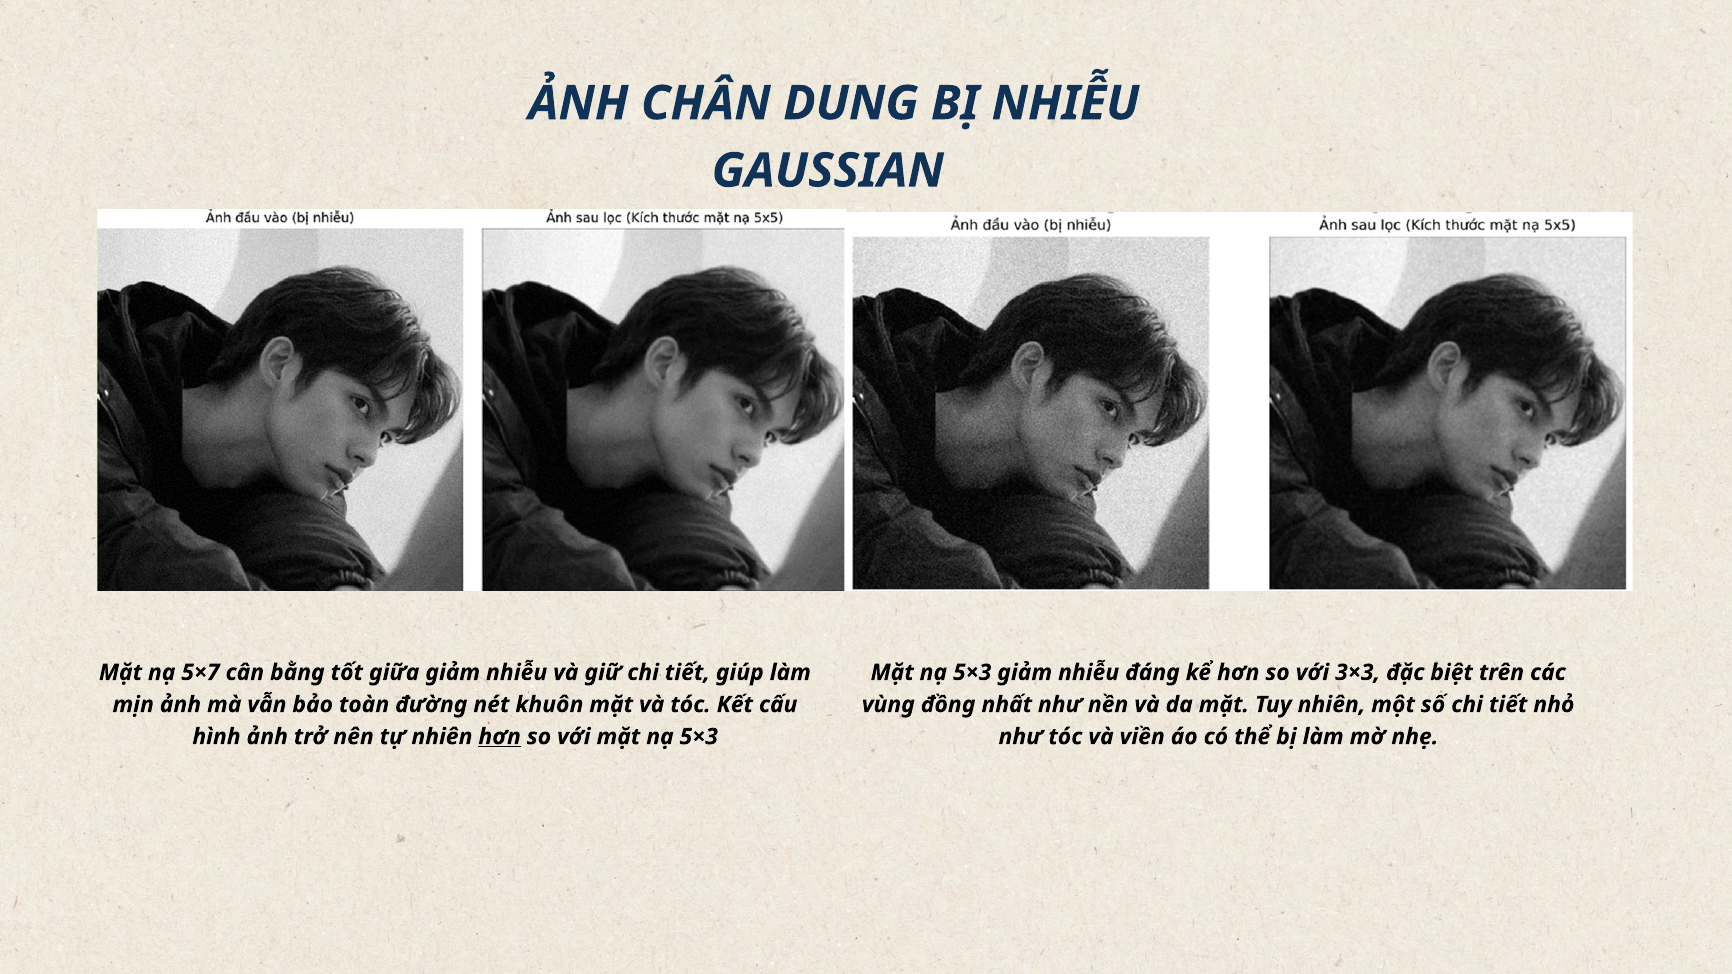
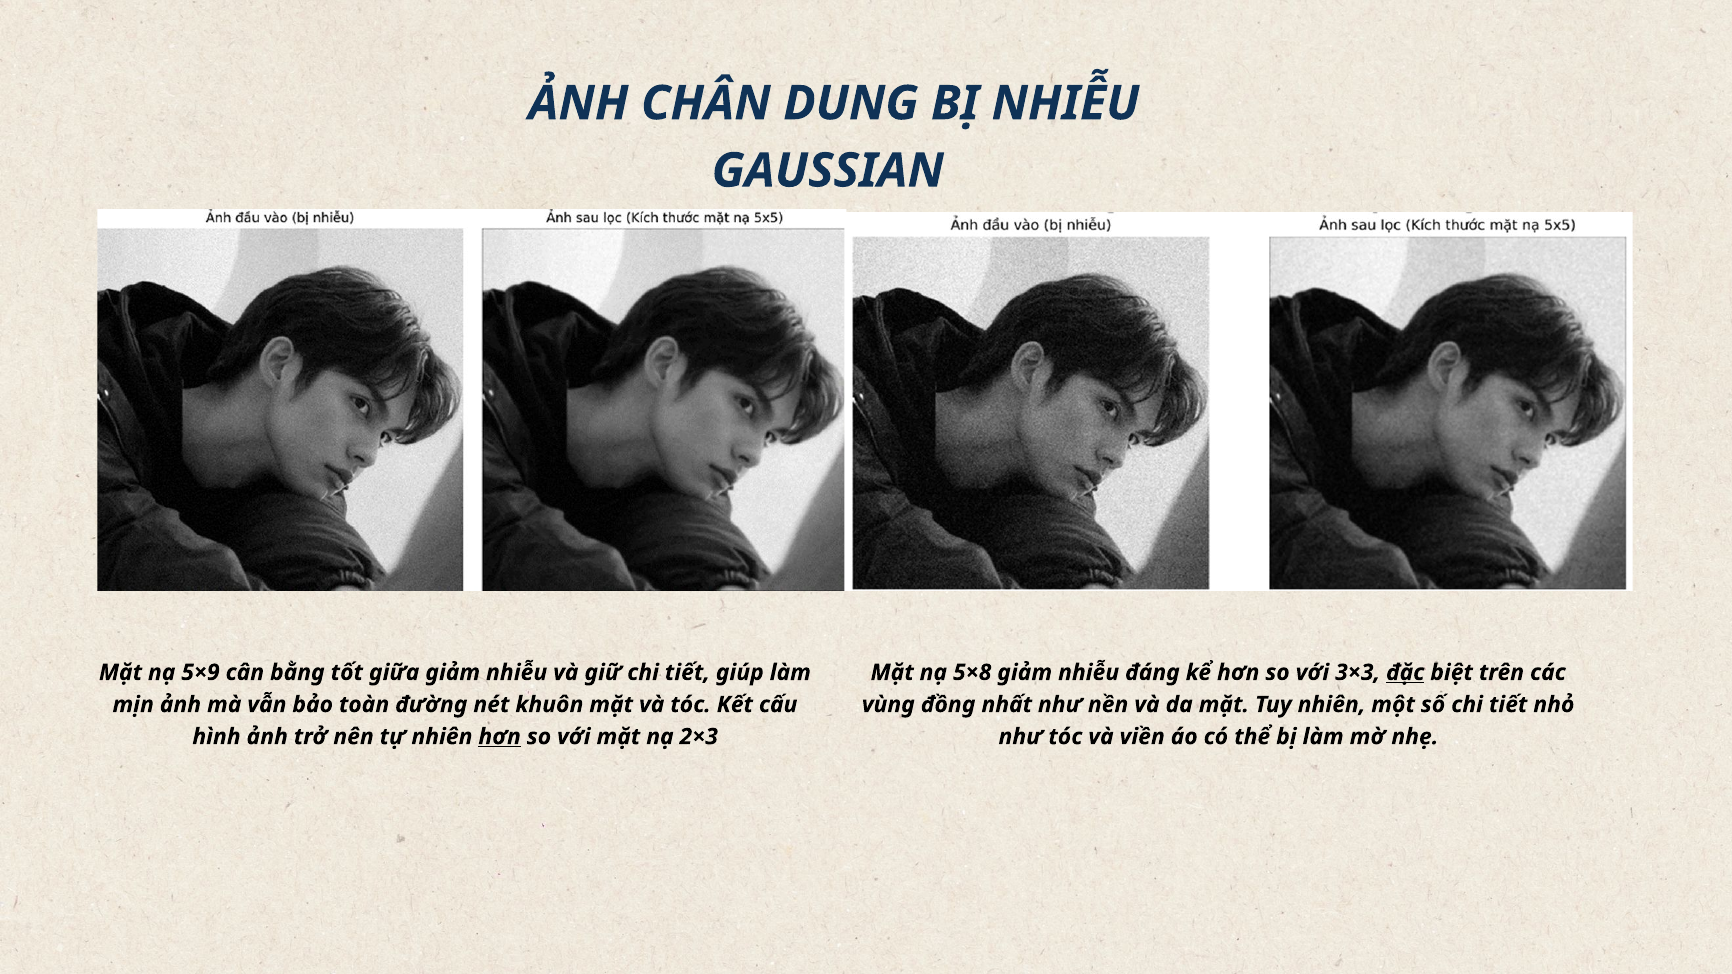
5×7: 5×7 -> 5×9
5×3 at (972, 673): 5×3 -> 5×8
đặc underline: none -> present
với mặt nạ 5×3: 5×3 -> 2×3
